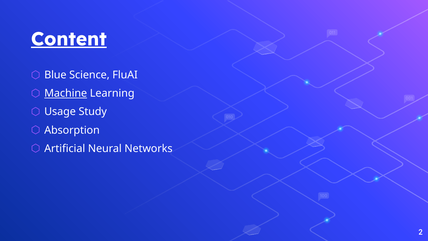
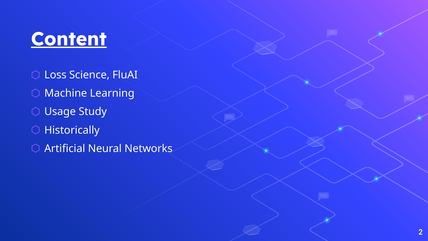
Blue: Blue -> Loss
Machine underline: present -> none
Absorption: Absorption -> Historically
